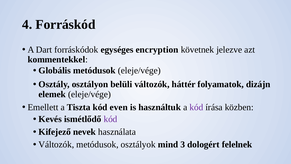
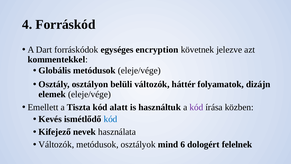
even: even -> alatt
kód at (111, 119) colour: purple -> blue
3: 3 -> 6
